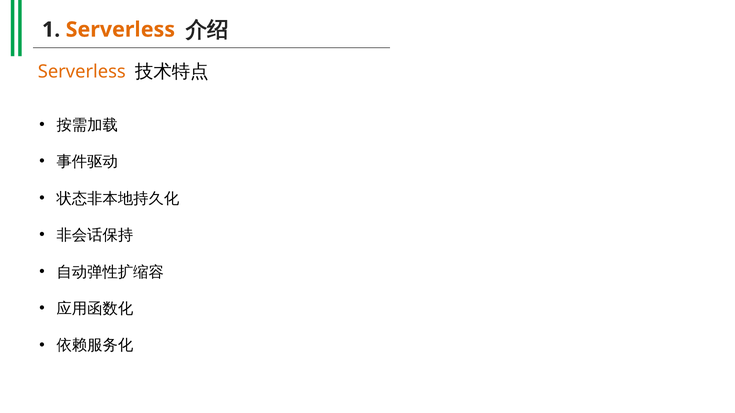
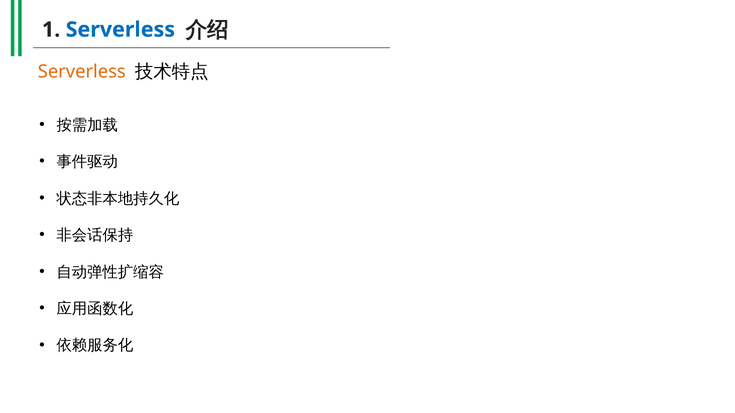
Serverless at (120, 30) colour: orange -> blue
